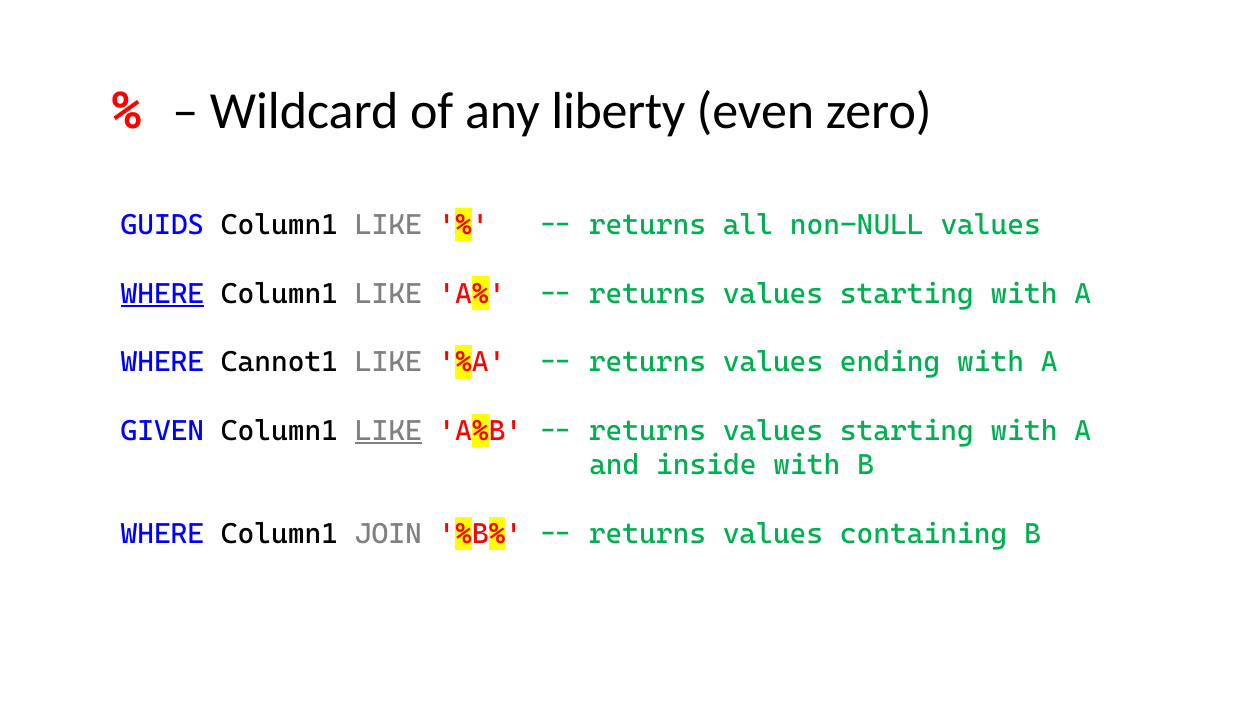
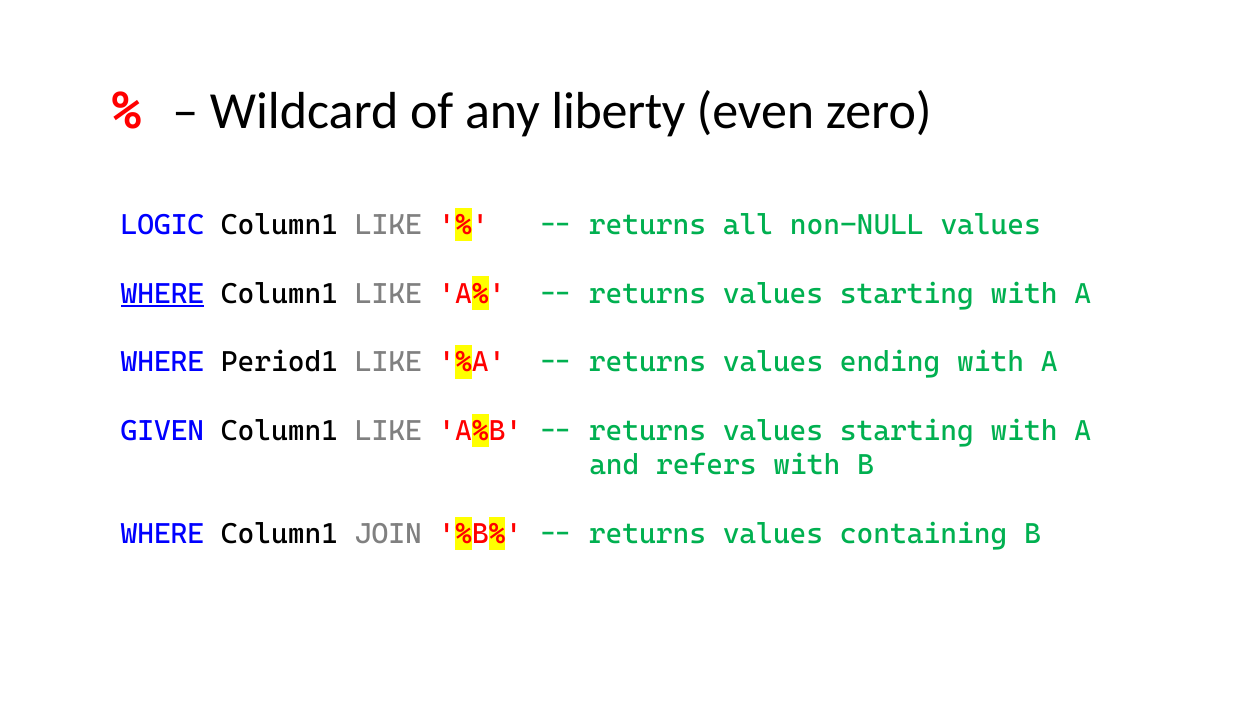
GUIDS: GUIDS -> LOGIC
Cannot1: Cannot1 -> Period1
LIKE at (388, 431) underline: present -> none
inside: inside -> refers
